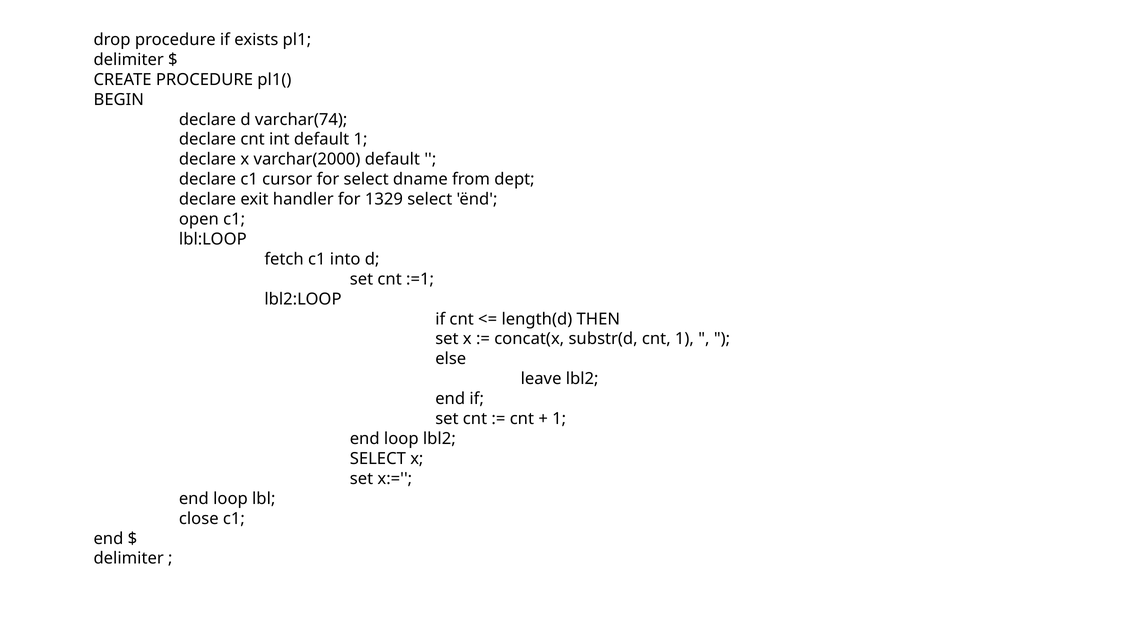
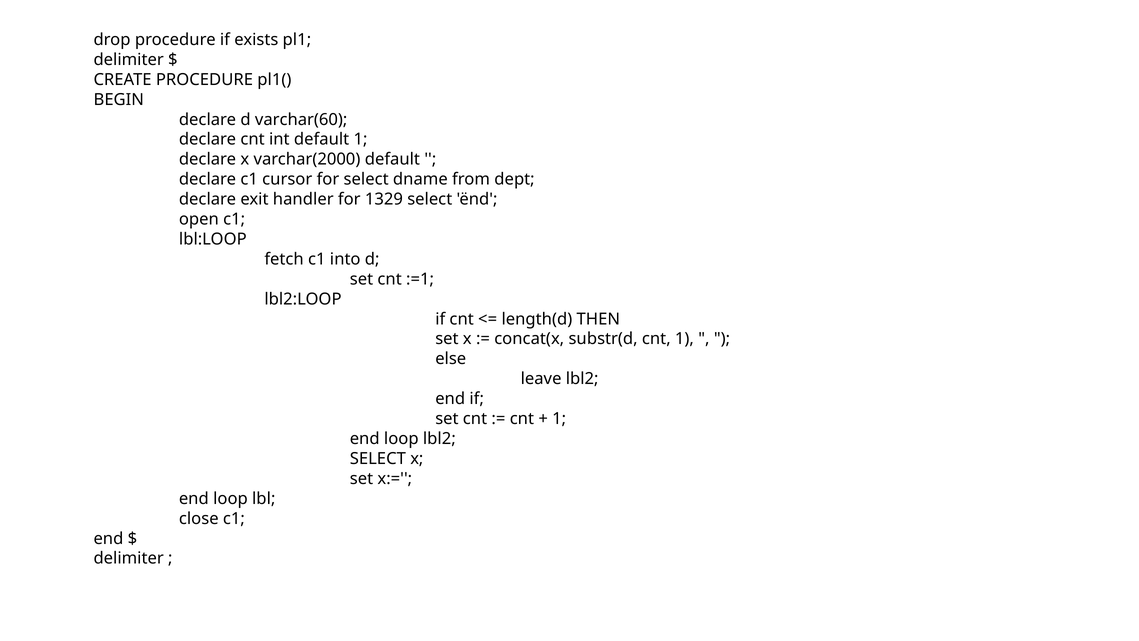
varchar(74: varchar(74 -> varchar(60
